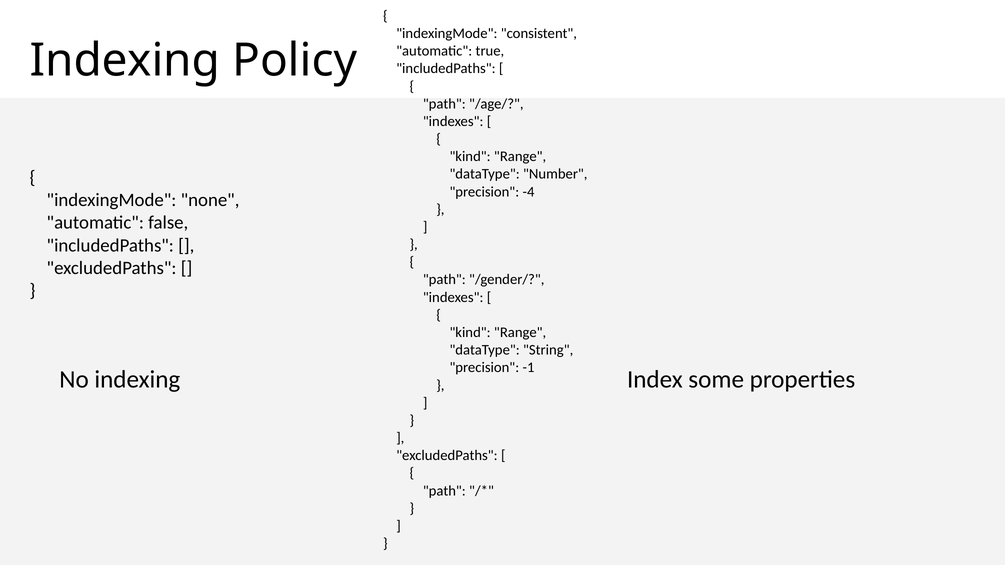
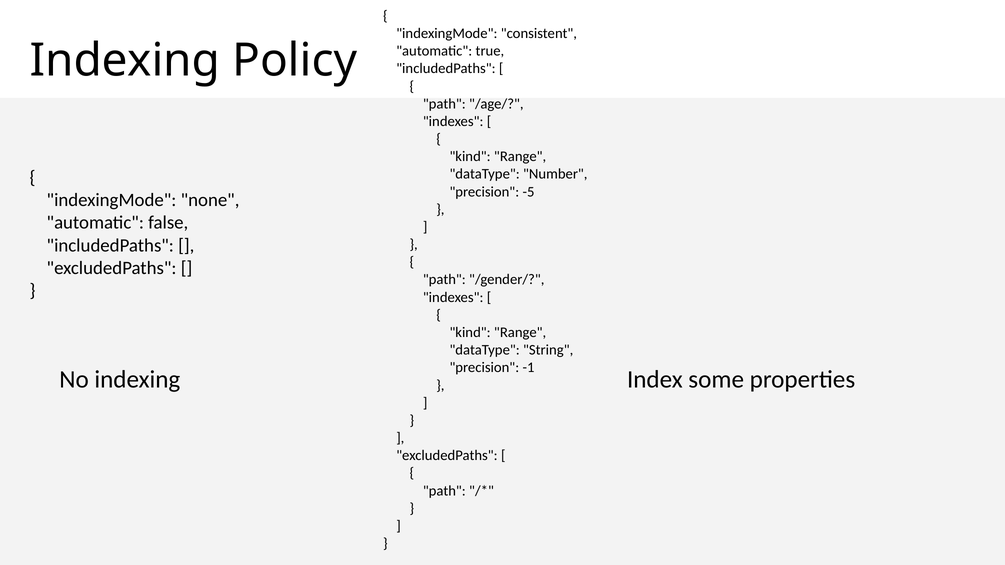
-4: -4 -> -5
